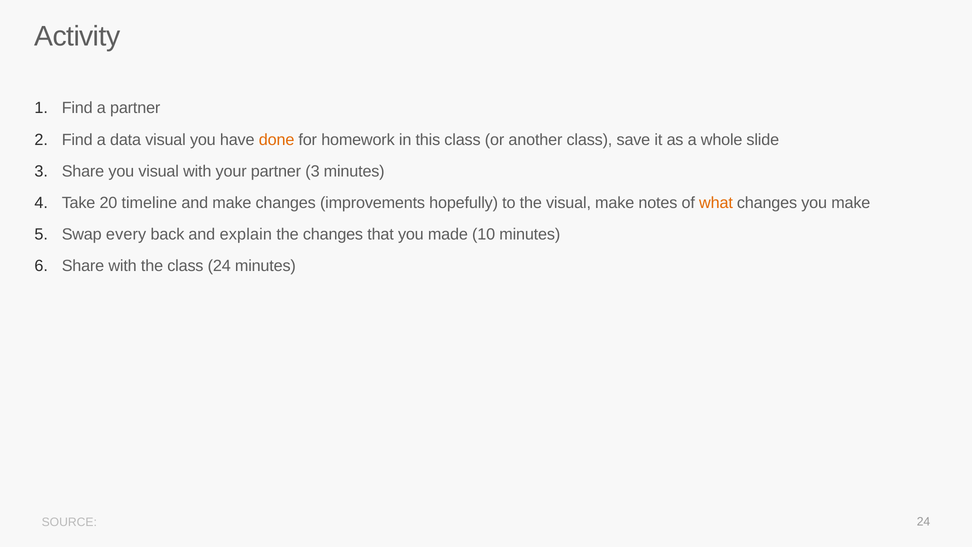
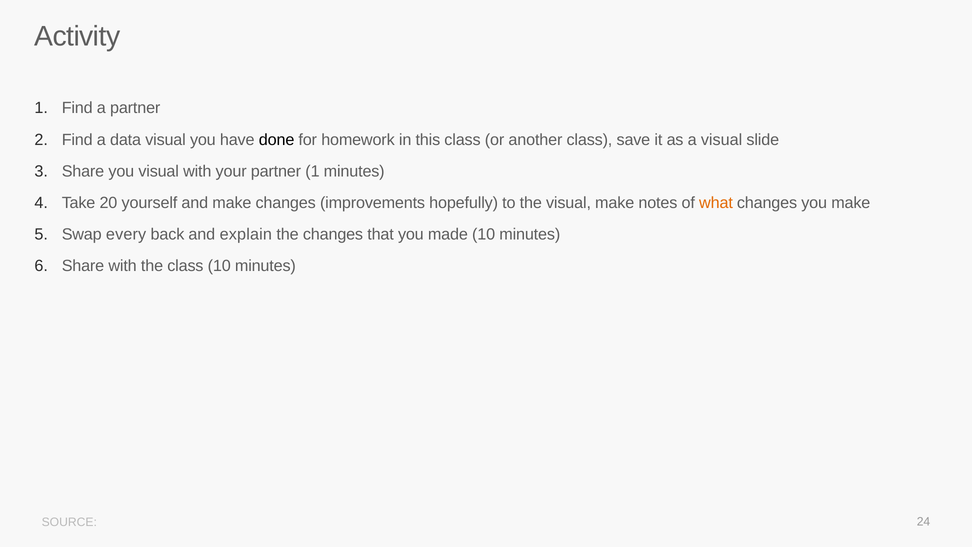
done colour: orange -> black
a whole: whole -> visual
partner 3: 3 -> 1
timeline: timeline -> yourself
class 24: 24 -> 10
